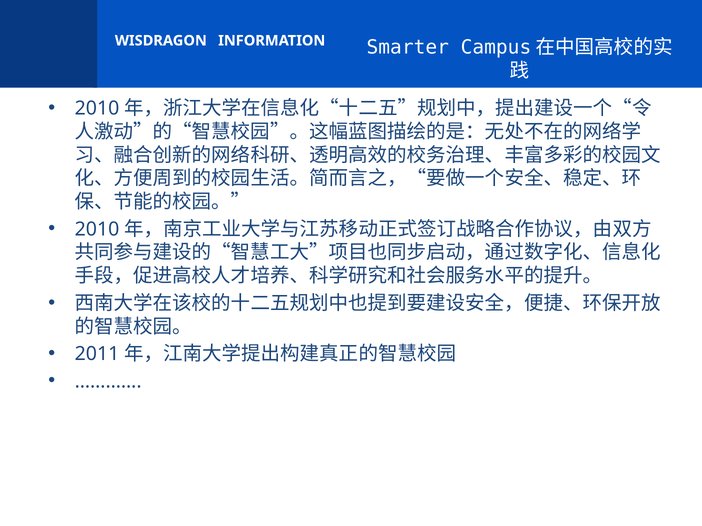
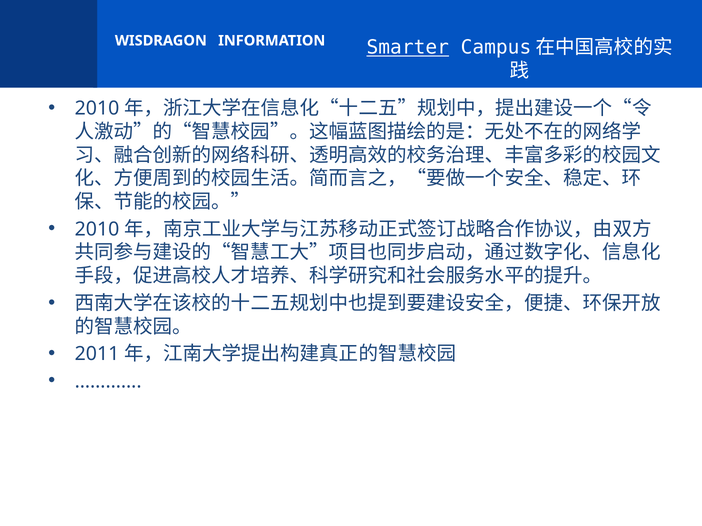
Smarter underline: none -> present
